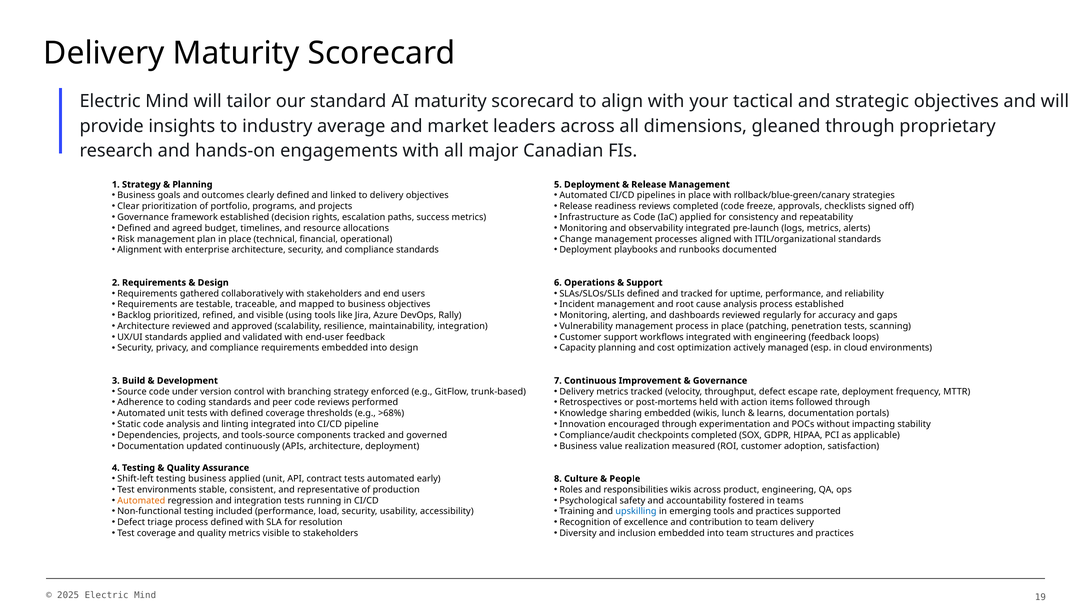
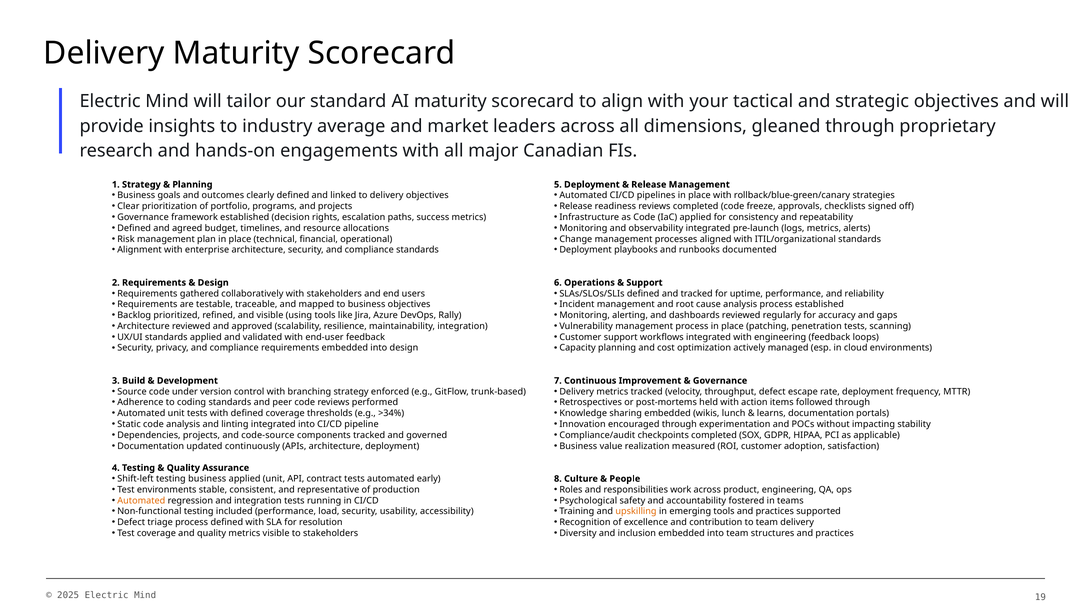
>68%: >68% -> >34%
tools-source: tools-source -> code-source
responsibilities wikis: wikis -> work
upskilling colour: blue -> orange
